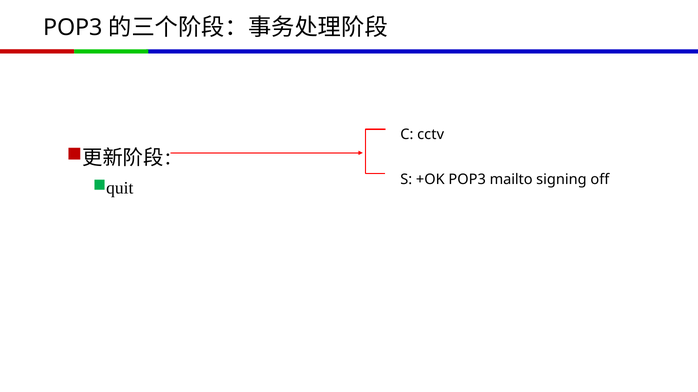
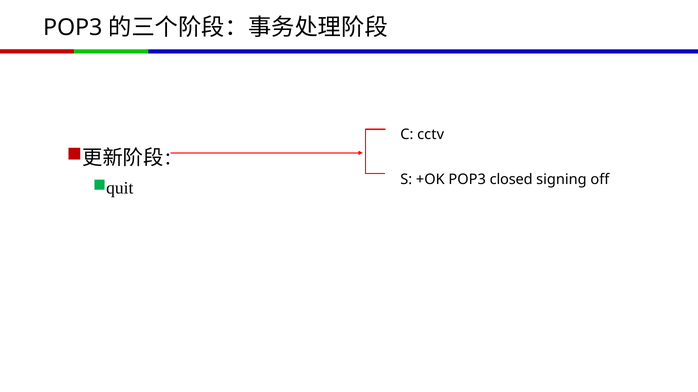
mailto: mailto -> closed
